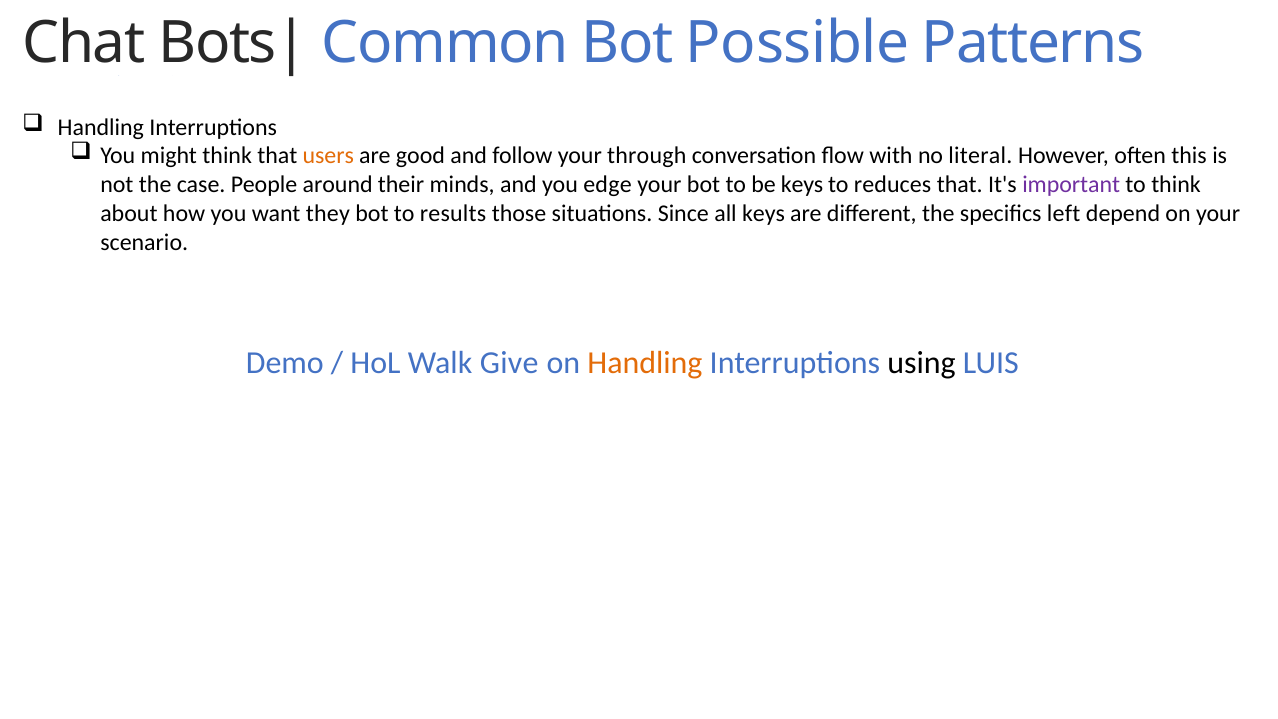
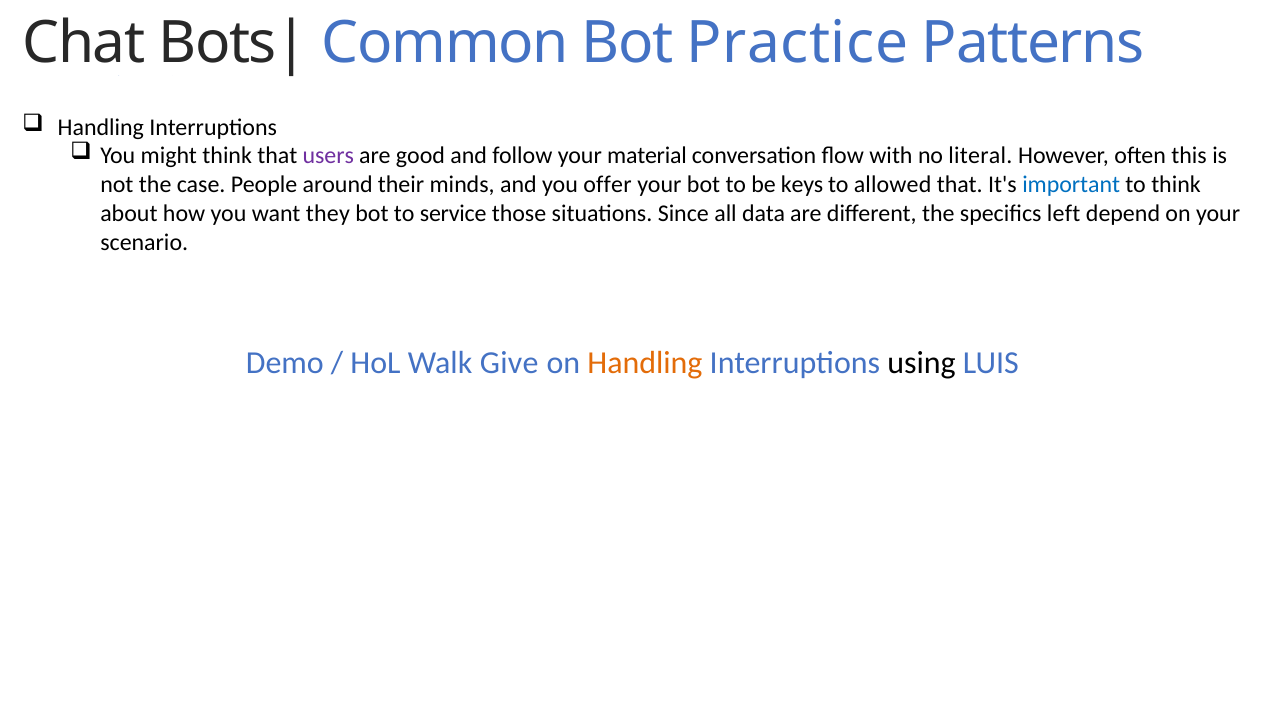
Possible: Possible -> Practice
users colour: orange -> purple
through: through -> material
edge: edge -> offer
reduces: reduces -> allowed
important colour: purple -> blue
results: results -> service
all keys: keys -> data
